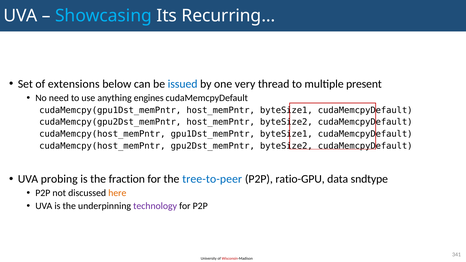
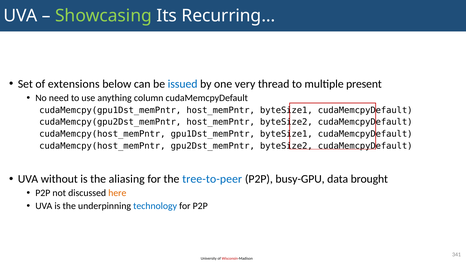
Showcasing colour: light blue -> light green
engines: engines -> column
probing: probing -> without
fraction: fraction -> aliasing
ratio-GPU: ratio-GPU -> busy-GPU
sndtype: sndtype -> brought
technology colour: purple -> blue
